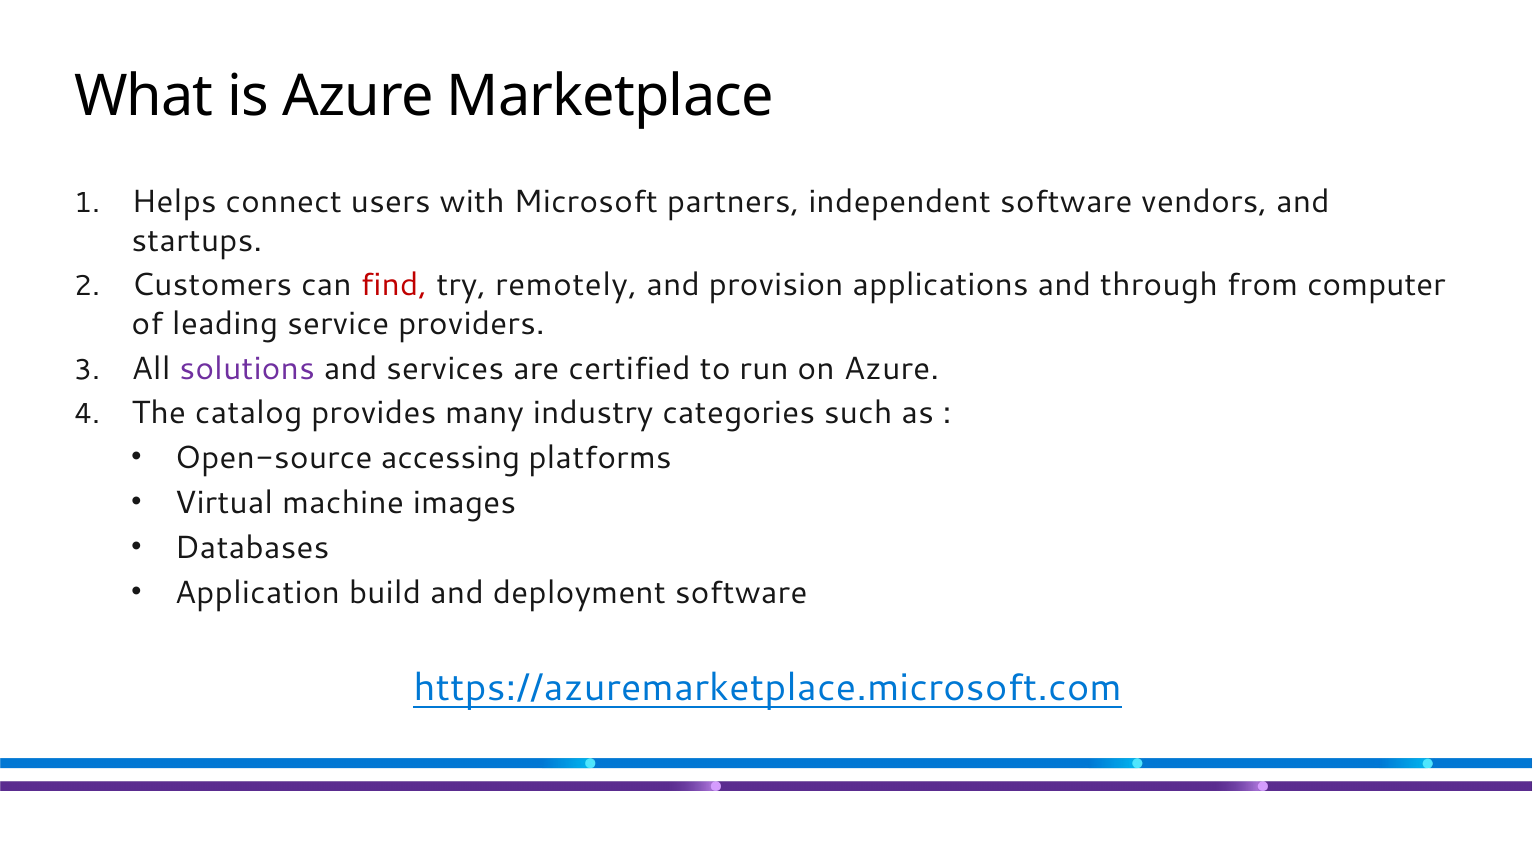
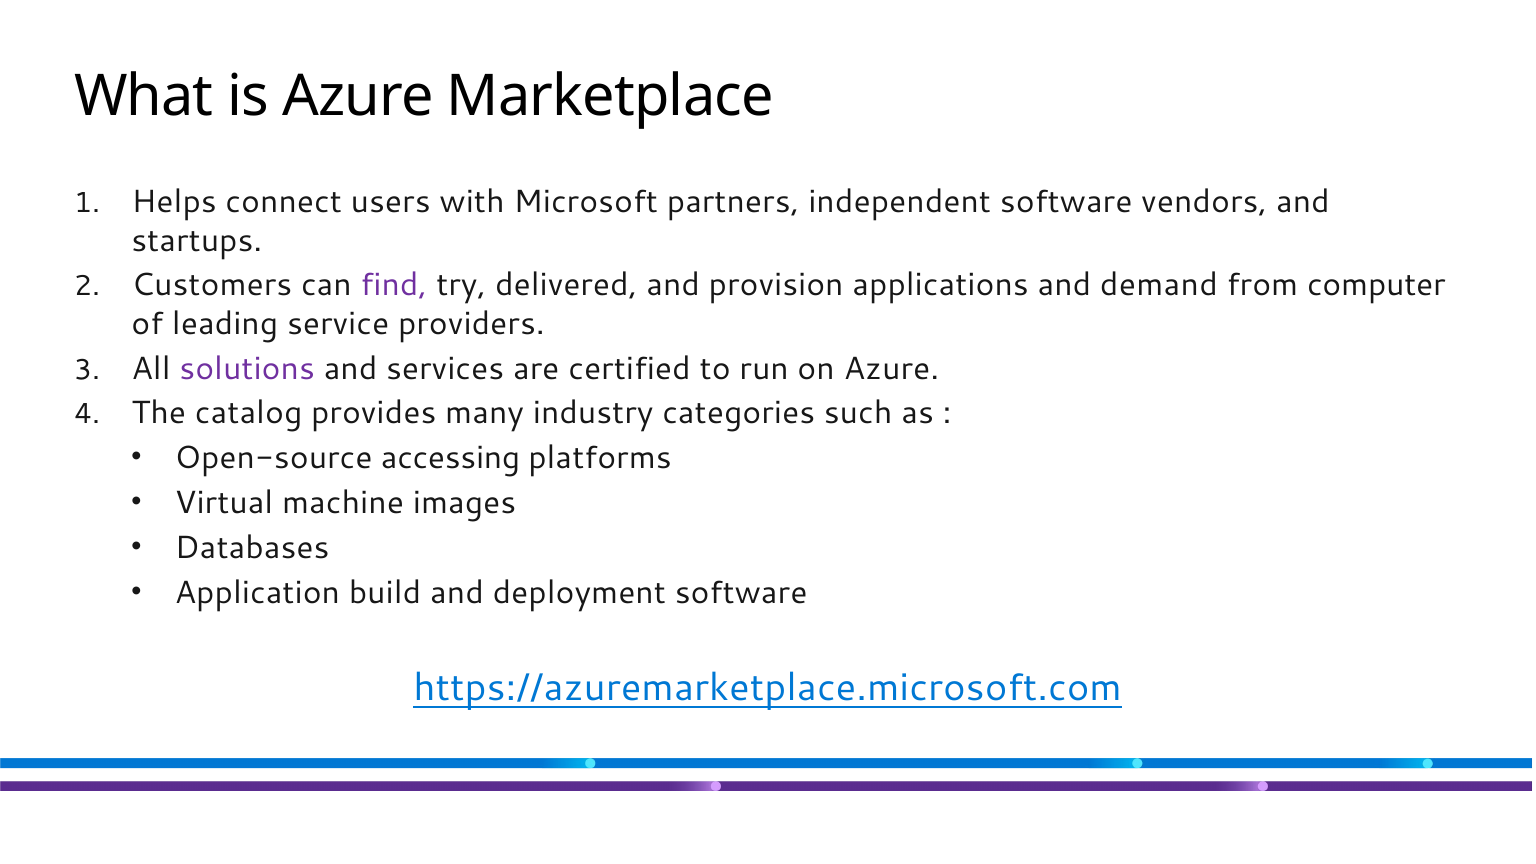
find colour: red -> purple
remotely: remotely -> delivered
through: through -> demand
